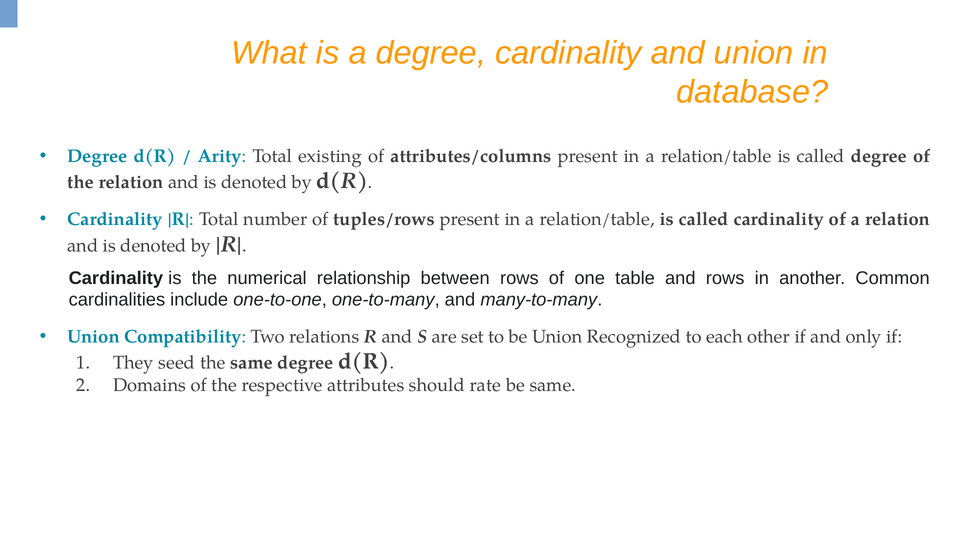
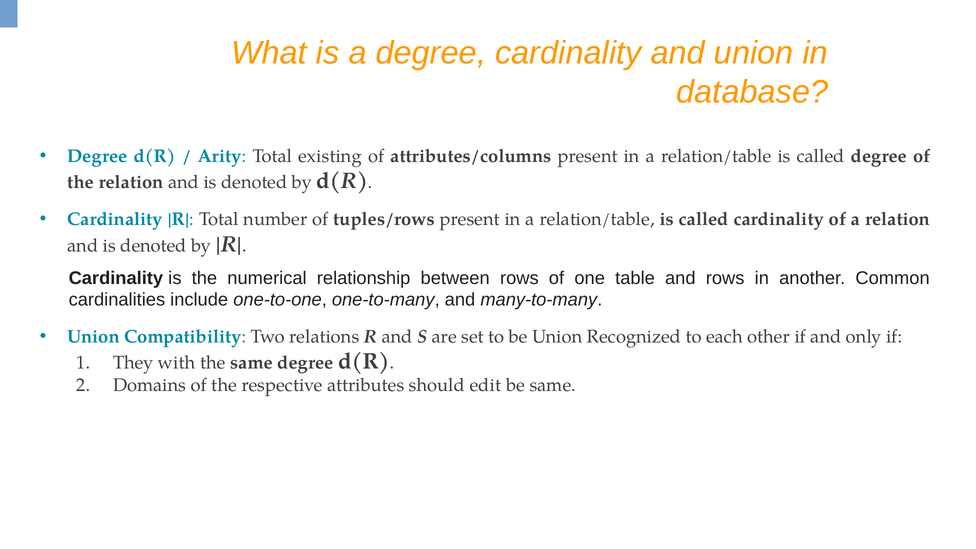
seed: seed -> with
rate: rate -> edit
